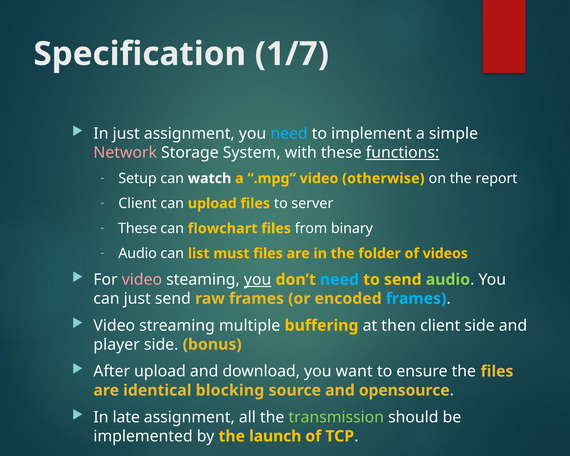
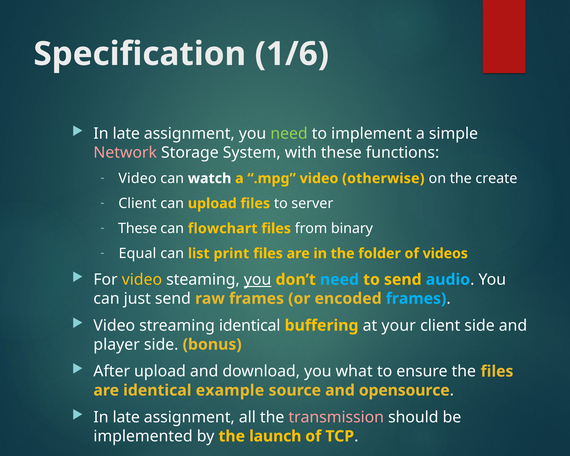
1/7: 1/7 -> 1/6
just at (126, 134): just -> late
need at (289, 134) colour: light blue -> light green
functions underline: present -> none
Setup at (138, 178): Setup -> Video
report: report -> create
Audio at (138, 254): Audio -> Equal
must: must -> print
video at (142, 280) colour: pink -> yellow
audio at (448, 280) colour: light green -> light blue
streaming multiple: multiple -> identical
then: then -> your
want: want -> what
blocking: blocking -> example
transmission colour: light green -> pink
